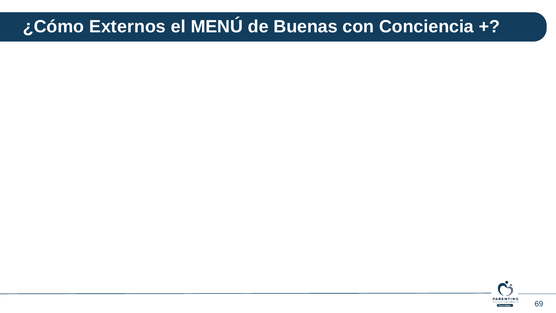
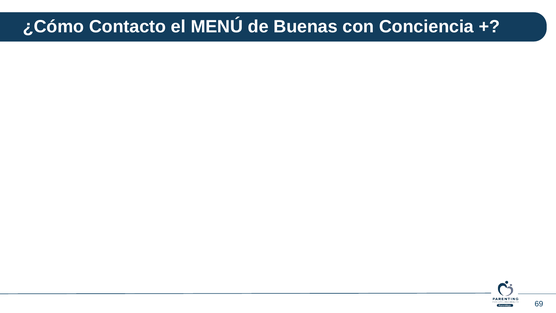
Externos: Externos -> Contacto
